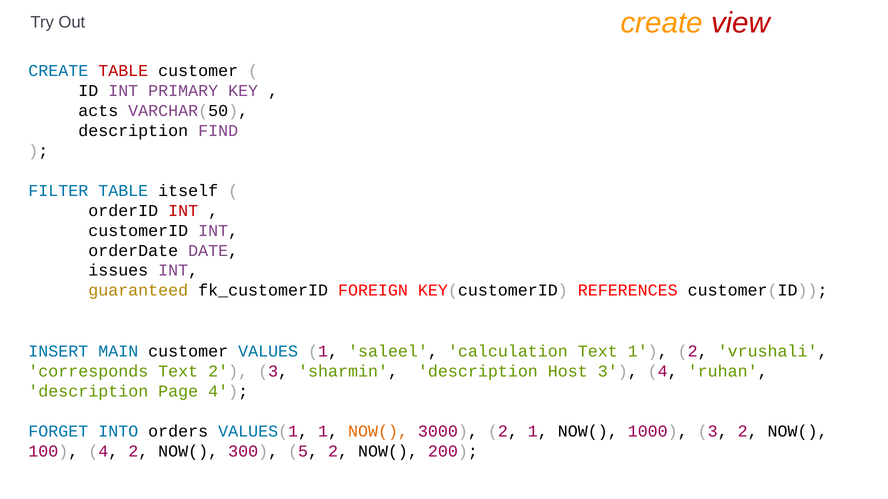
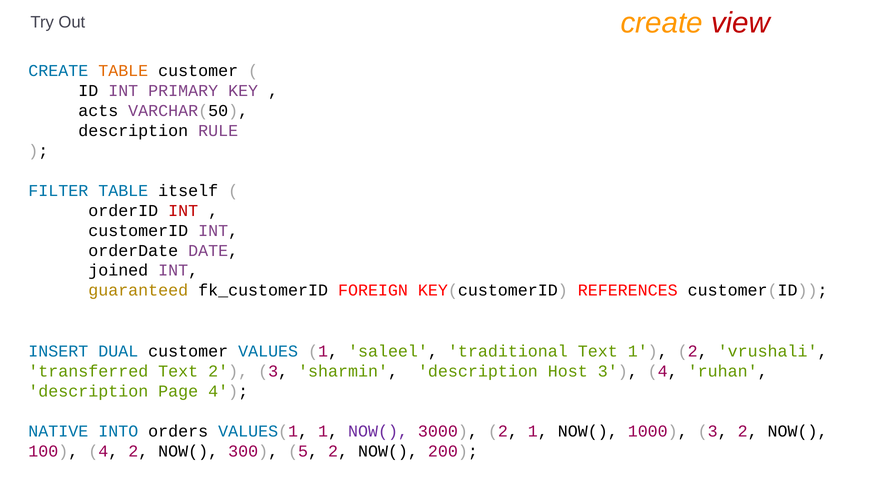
TABLE at (123, 71) colour: red -> orange
FIND: FIND -> RULE
issues: issues -> joined
MAIN: MAIN -> DUAL
calculation: calculation -> traditional
corresponds: corresponds -> transferred
FORGET: FORGET -> NATIVE
NOW( at (378, 432) colour: orange -> purple
